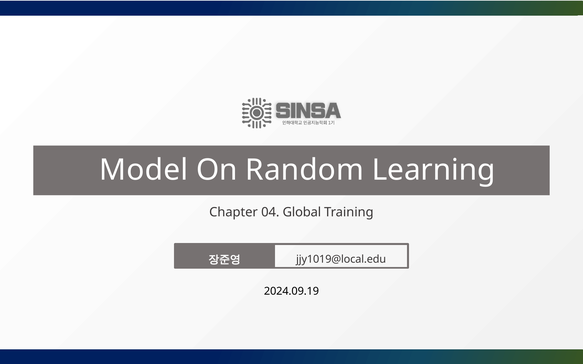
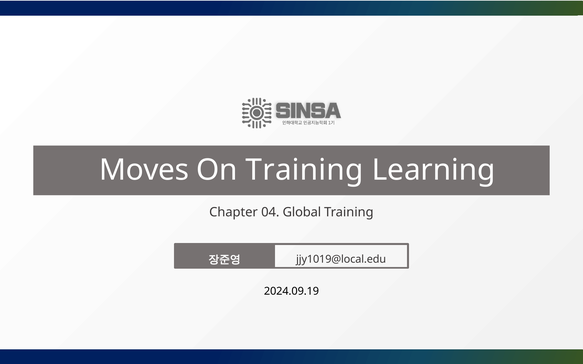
Model: Model -> Moves
On Random: Random -> Training
